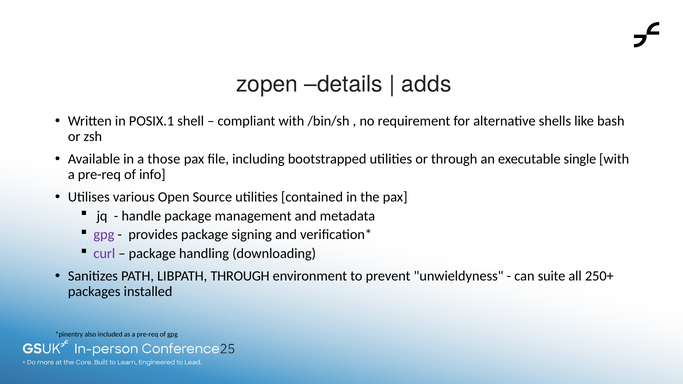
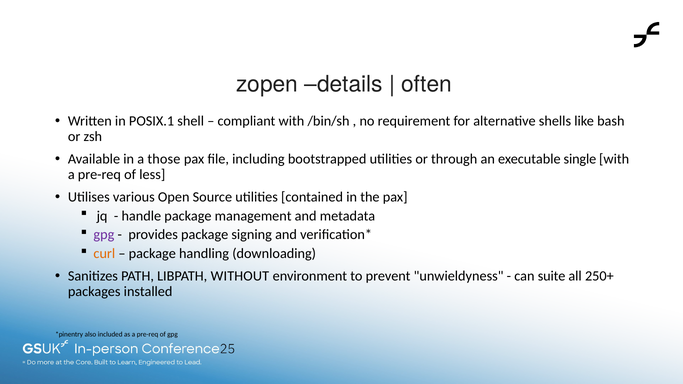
adds: adds -> often
info: info -> less
curl colour: purple -> orange
LIBPATH THROUGH: THROUGH -> WITHOUT
